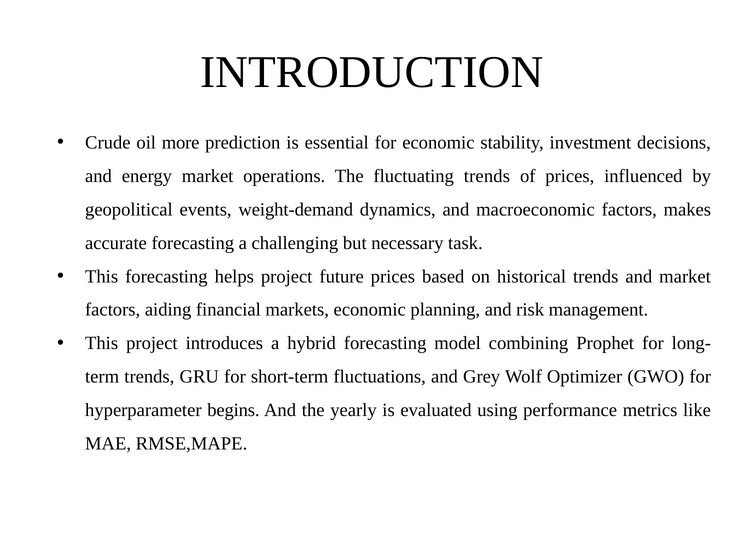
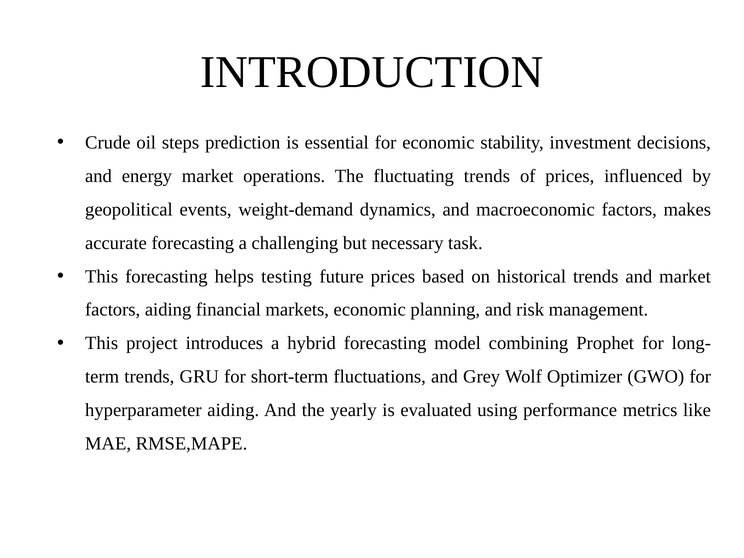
more: more -> steps
helps project: project -> testing
hyperparameter begins: begins -> aiding
